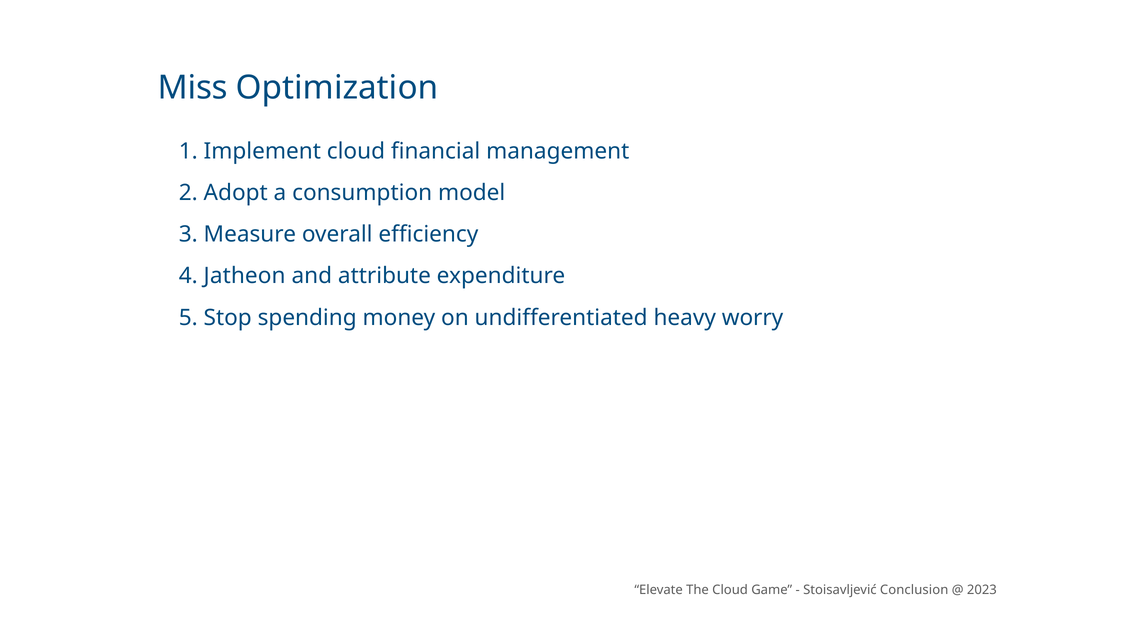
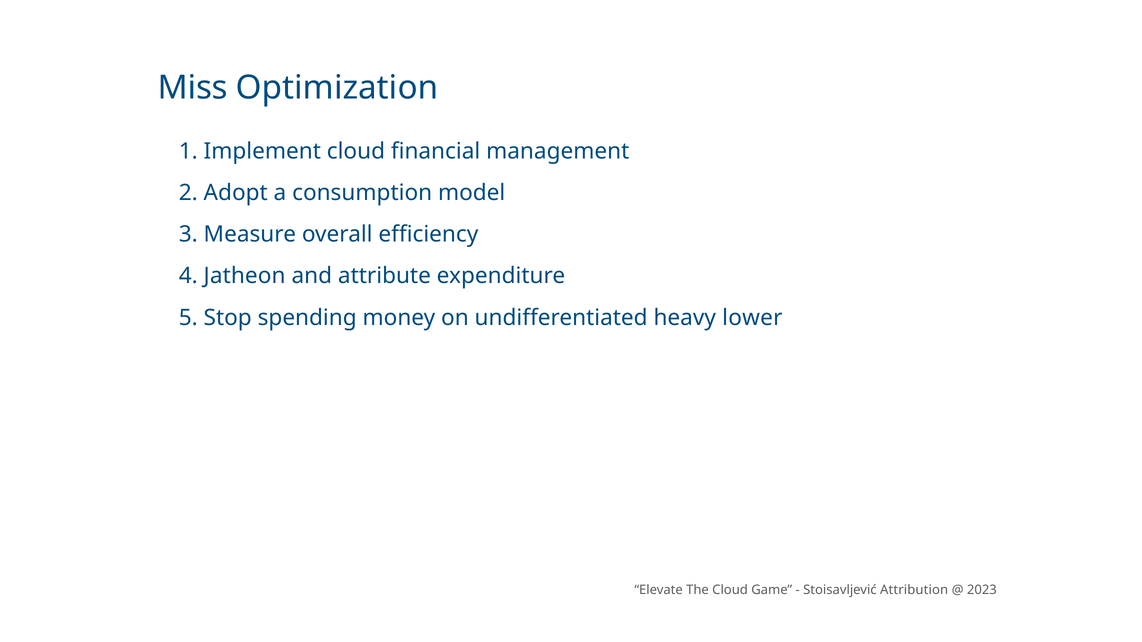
worry: worry -> lower
Conclusion: Conclusion -> Attribution
